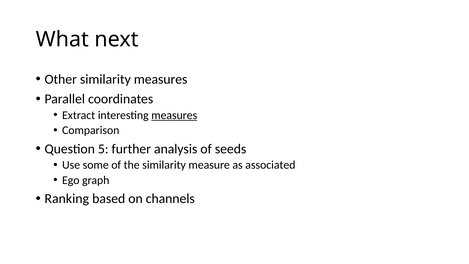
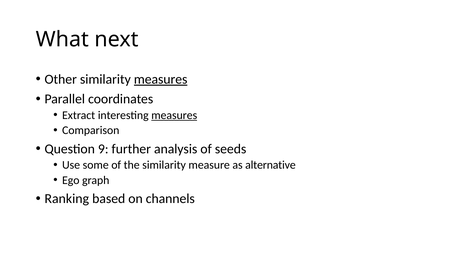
measures at (161, 79) underline: none -> present
5: 5 -> 9
associated: associated -> alternative
